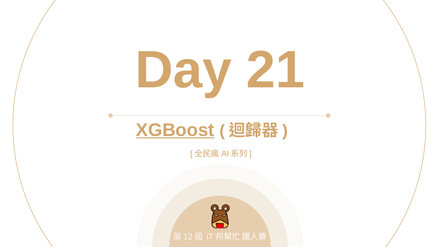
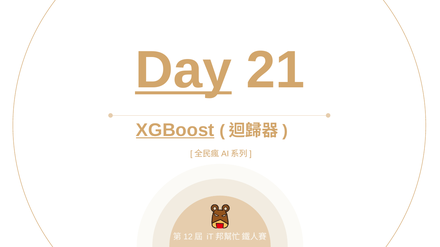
Day underline: none -> present
